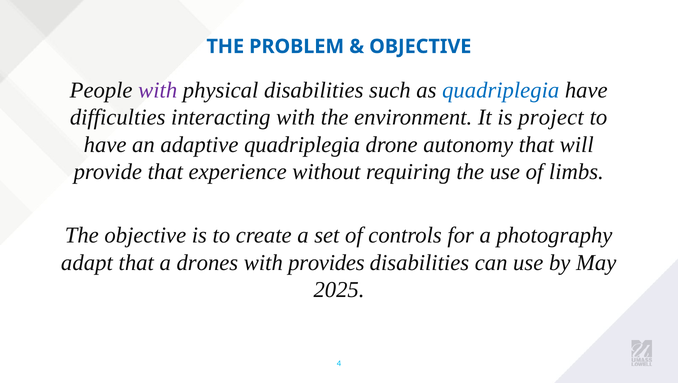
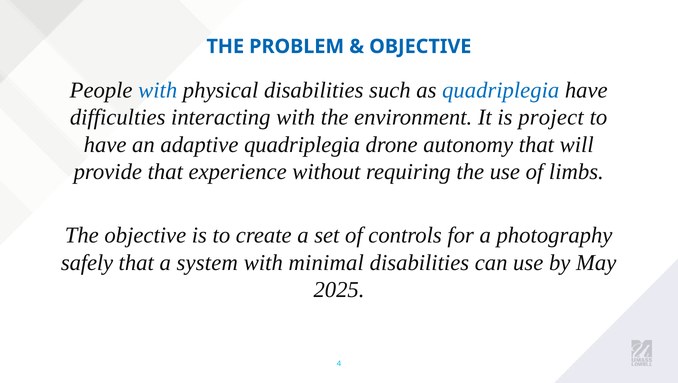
with at (158, 90) colour: purple -> blue
adapt: adapt -> safely
drones: drones -> system
provides: provides -> minimal
